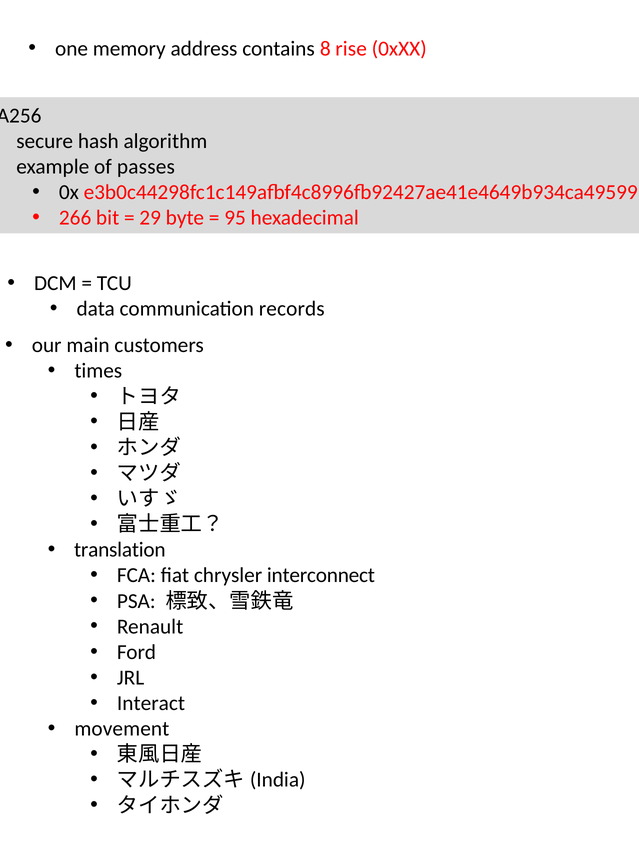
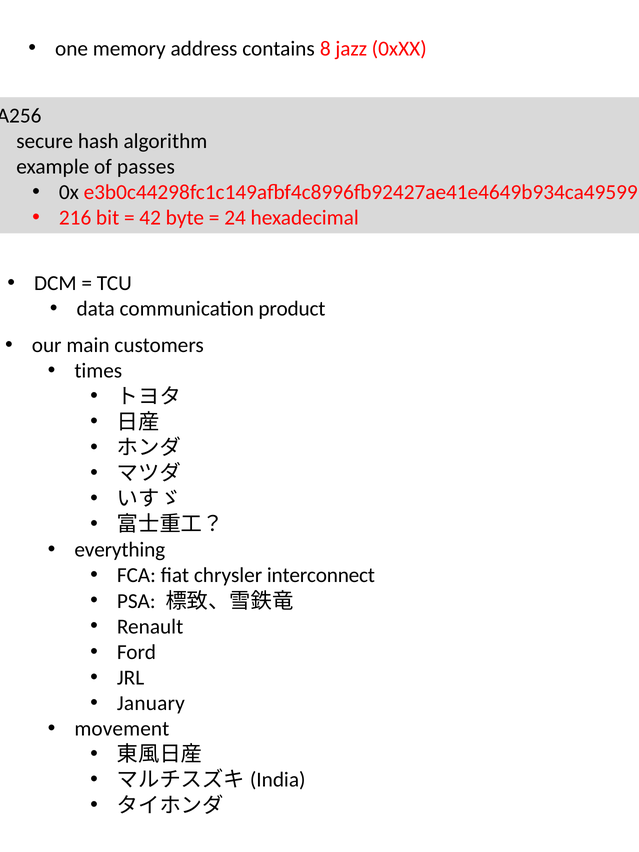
rise: rise -> jazz
266: 266 -> 216
29: 29 -> 42
95: 95 -> 24
records: records -> product
translation: translation -> everything
Interact: Interact -> January
